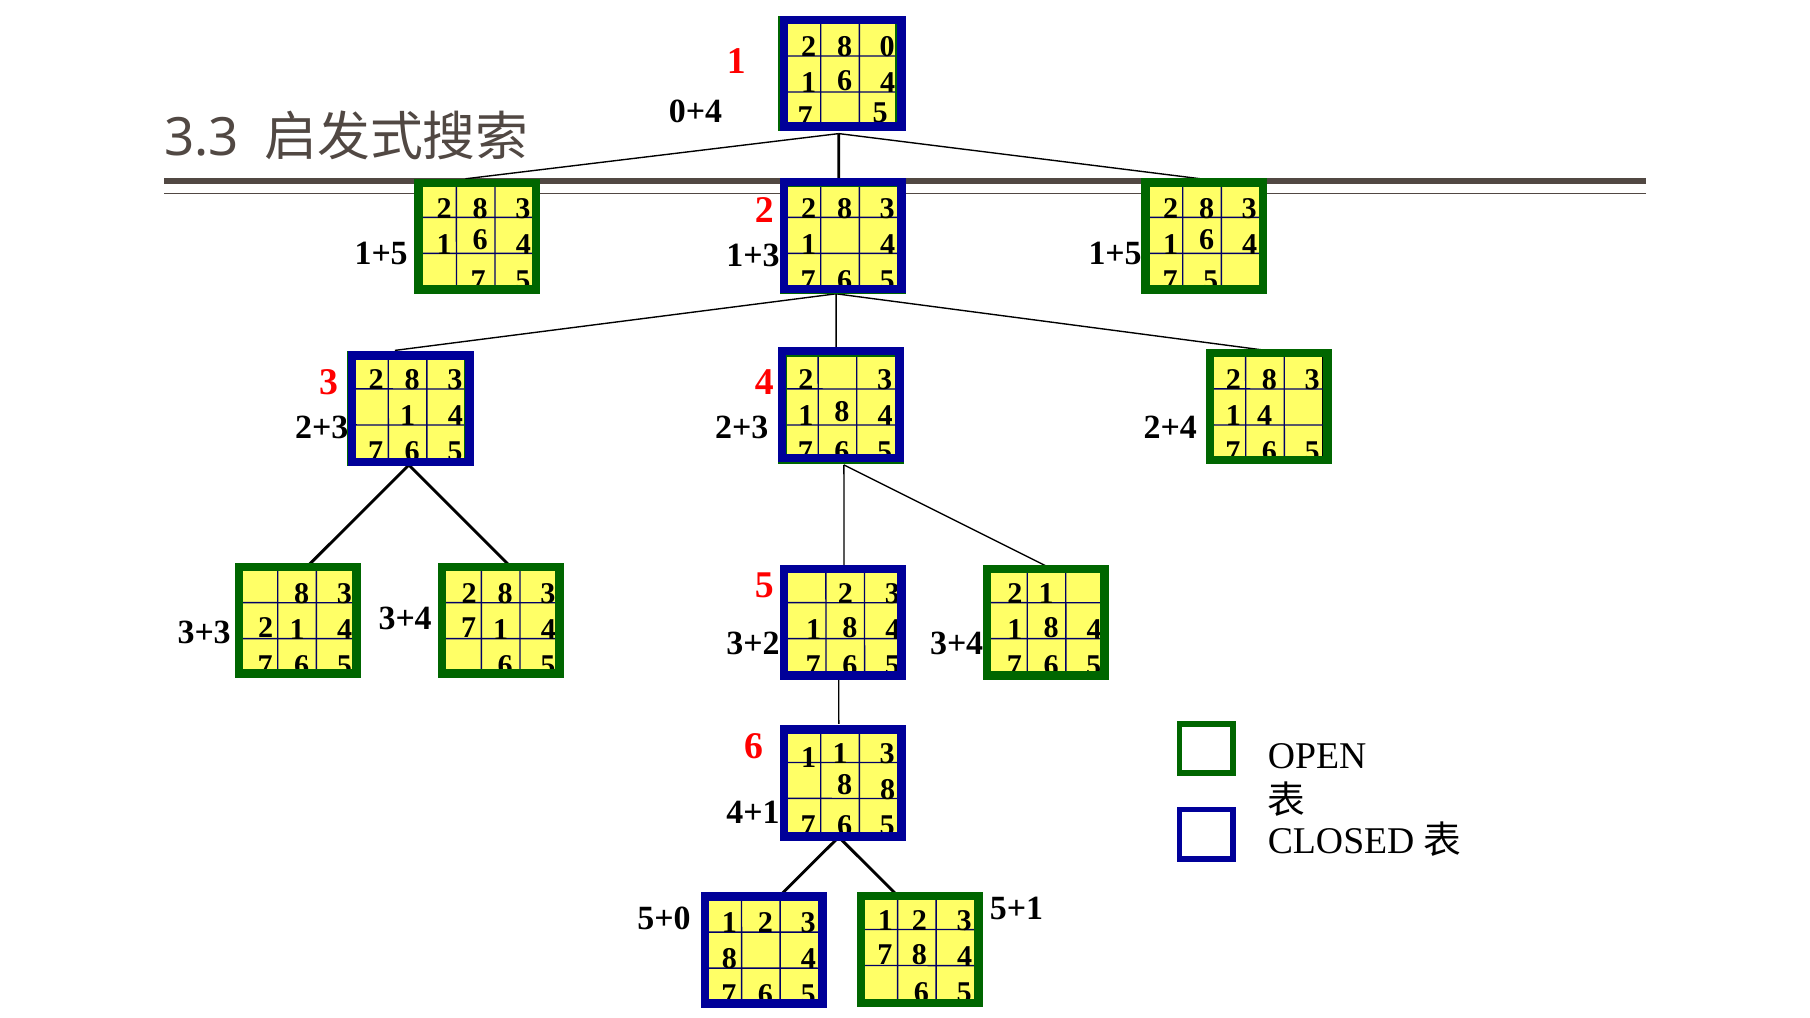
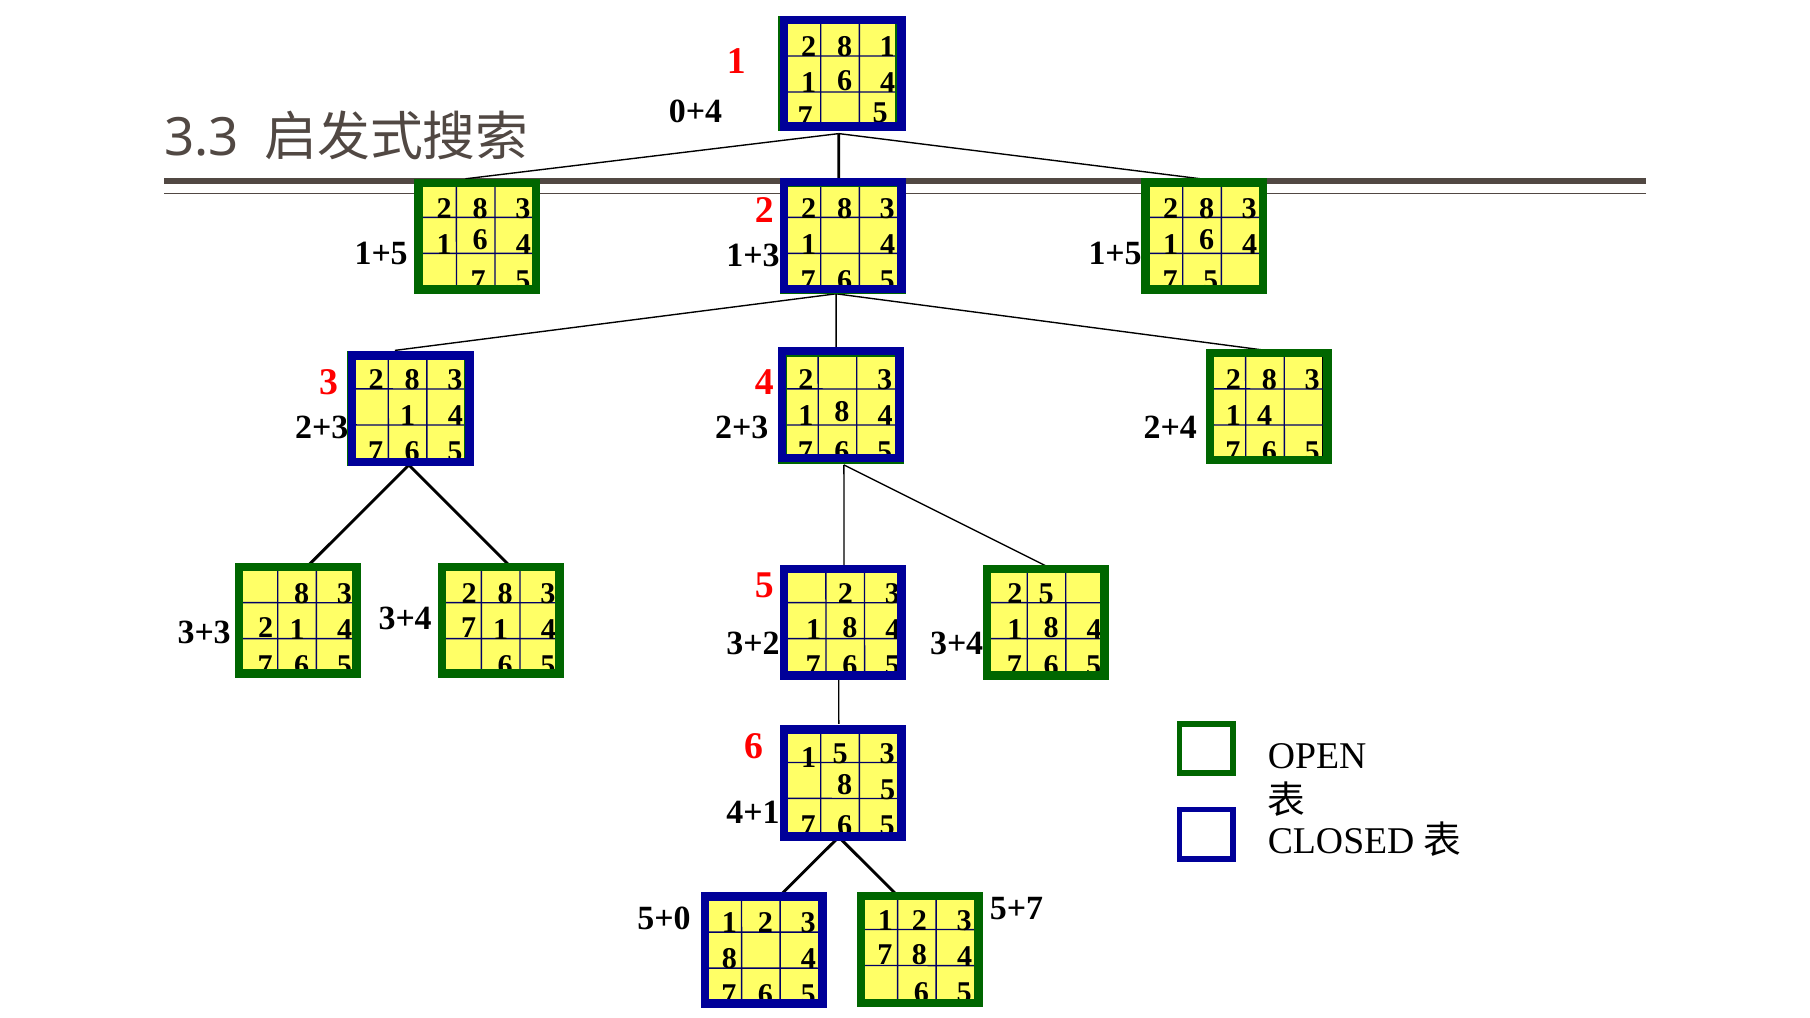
2 0: 0 -> 1
2 1: 1 -> 5
1 at (840, 753): 1 -> 5
8 8: 8 -> 5
5+1: 5+1 -> 5+7
